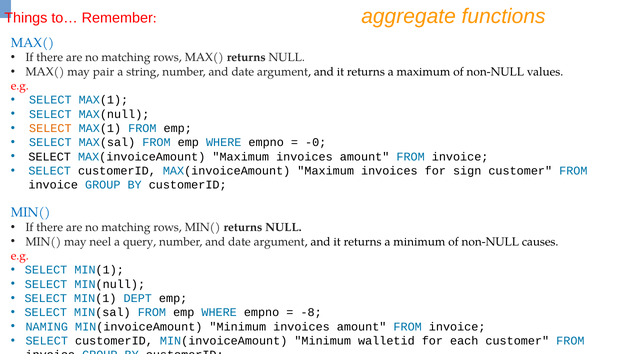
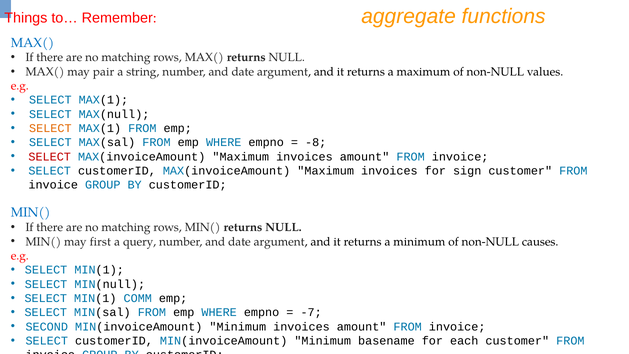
-0: -0 -> -8
SELECT at (50, 157) colour: black -> red
neel: neel -> first
DEPT: DEPT -> COMM
-8: -8 -> -7
NAMING: NAMING -> SECOND
walletid: walletid -> basename
